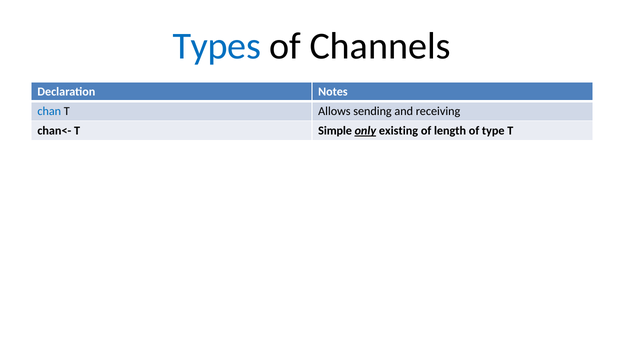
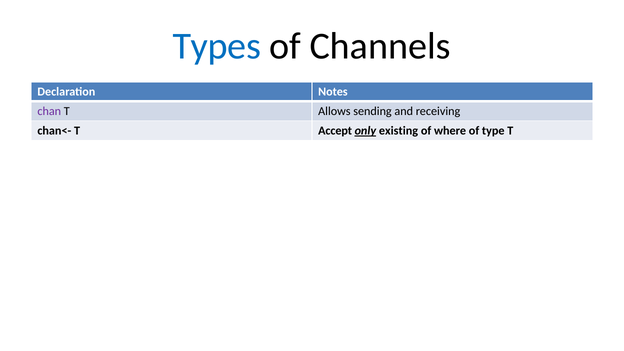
chan colour: blue -> purple
Simple: Simple -> Accept
length: length -> where
